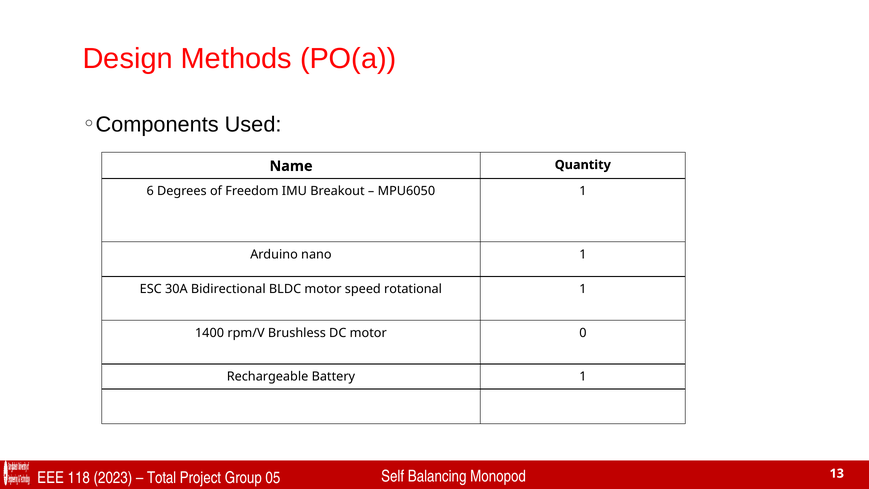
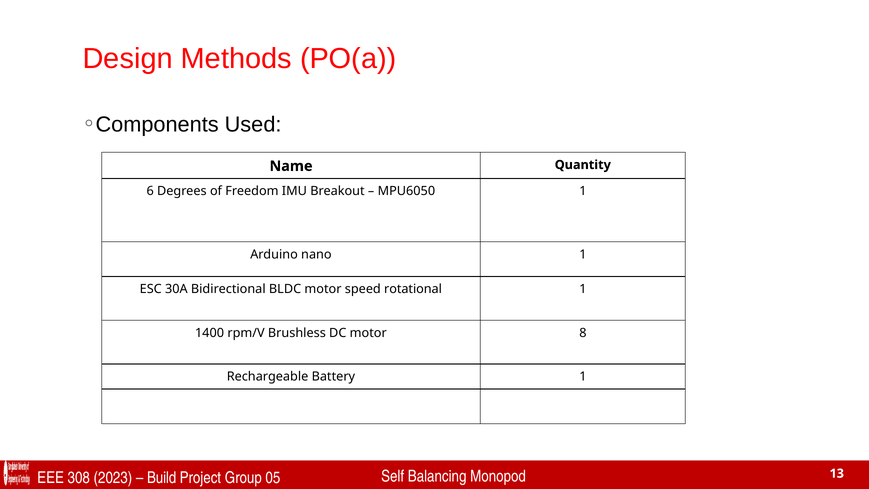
0: 0 -> 8
118: 118 -> 308
Total: Total -> Build
